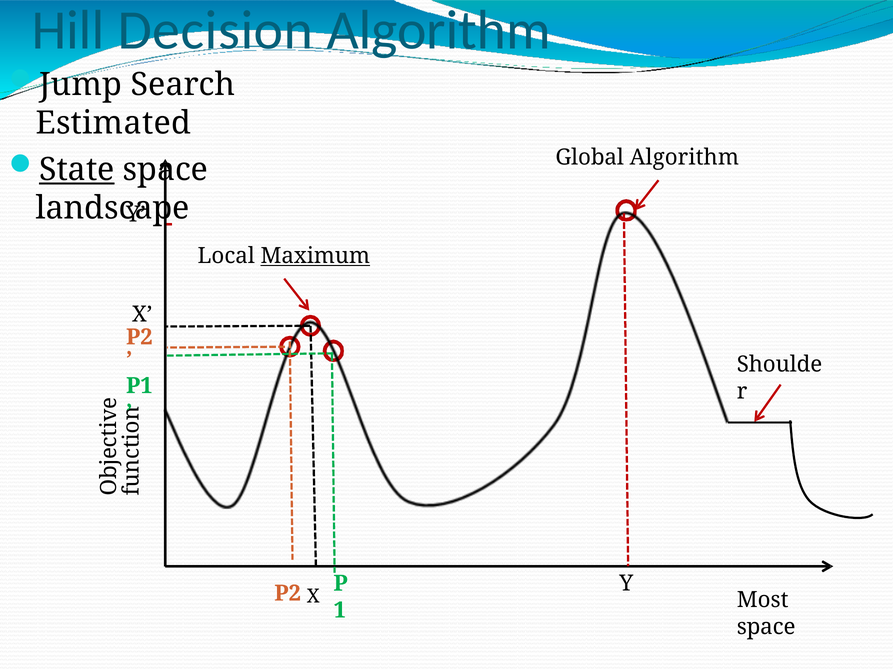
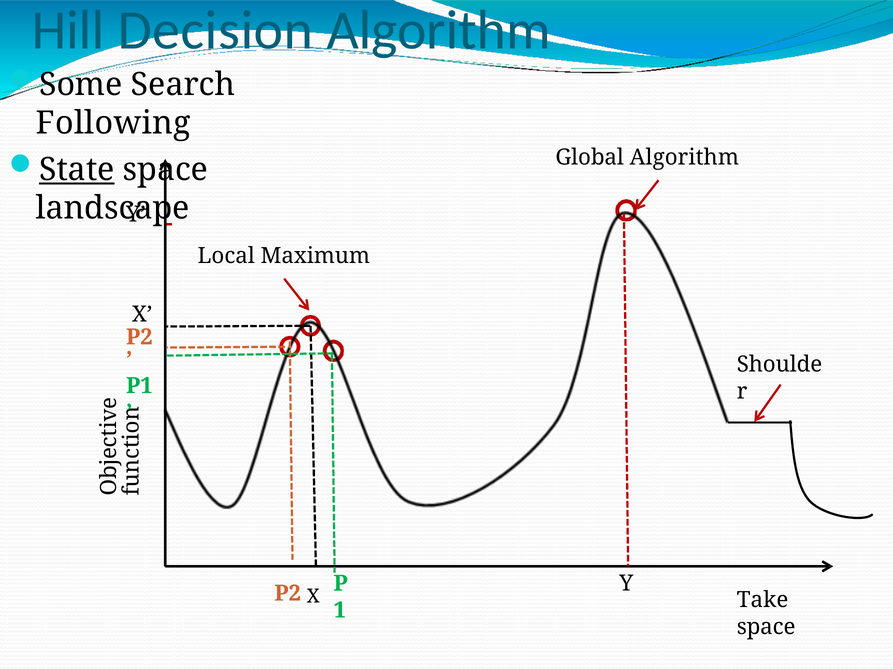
Jump: Jump -> Some
Estimated: Estimated -> Following
Maximum underline: present -> none
Most: Most -> Take
